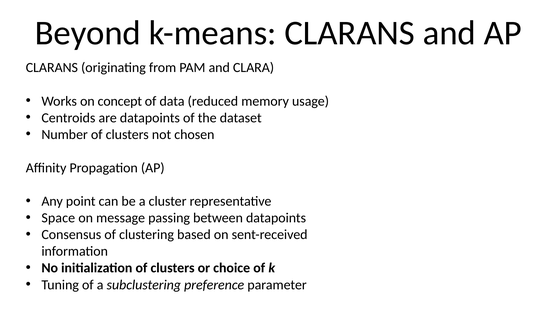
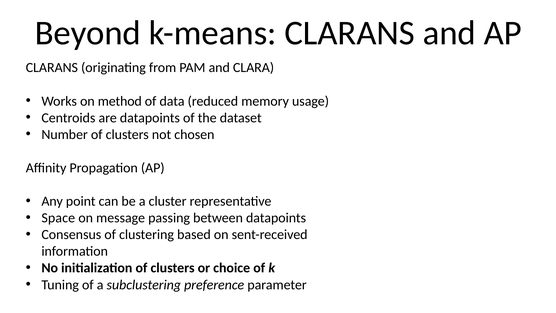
concept: concept -> method
